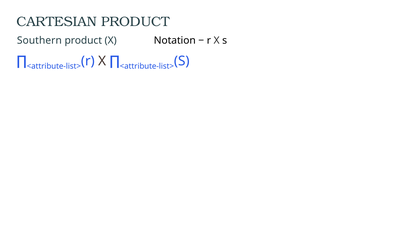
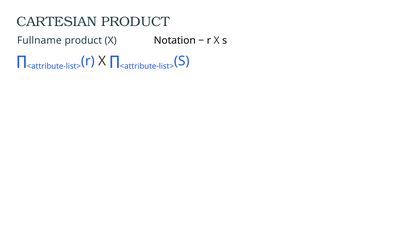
Southern: Southern -> Fullname
